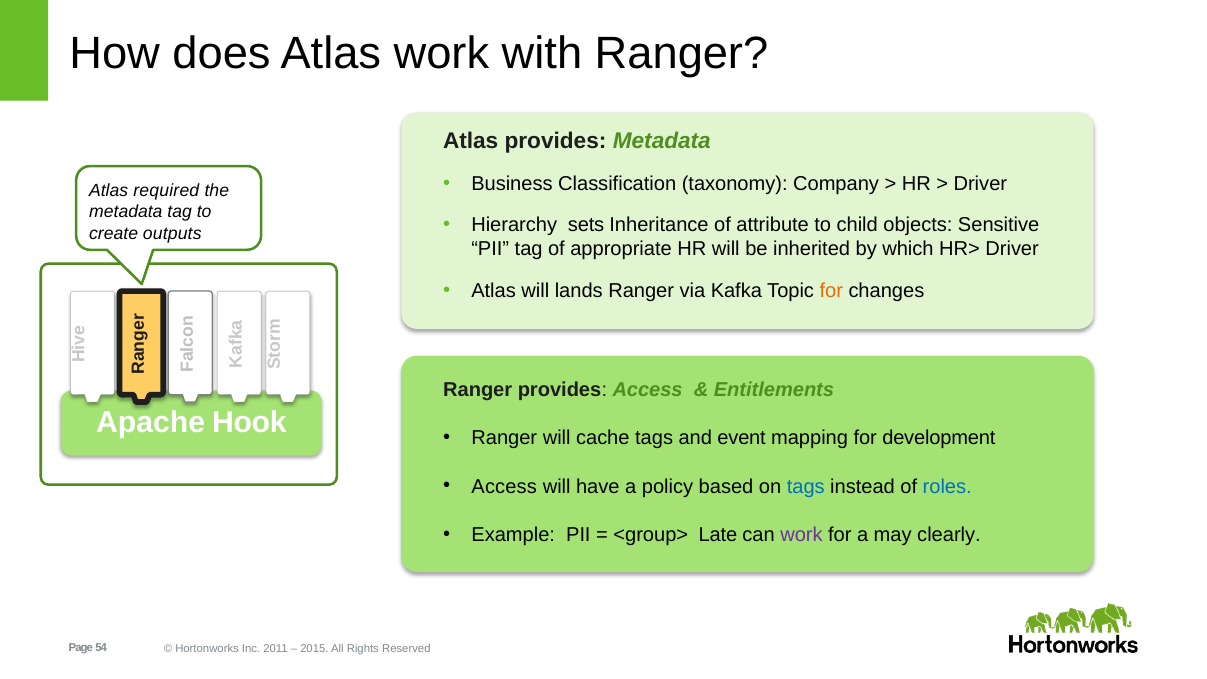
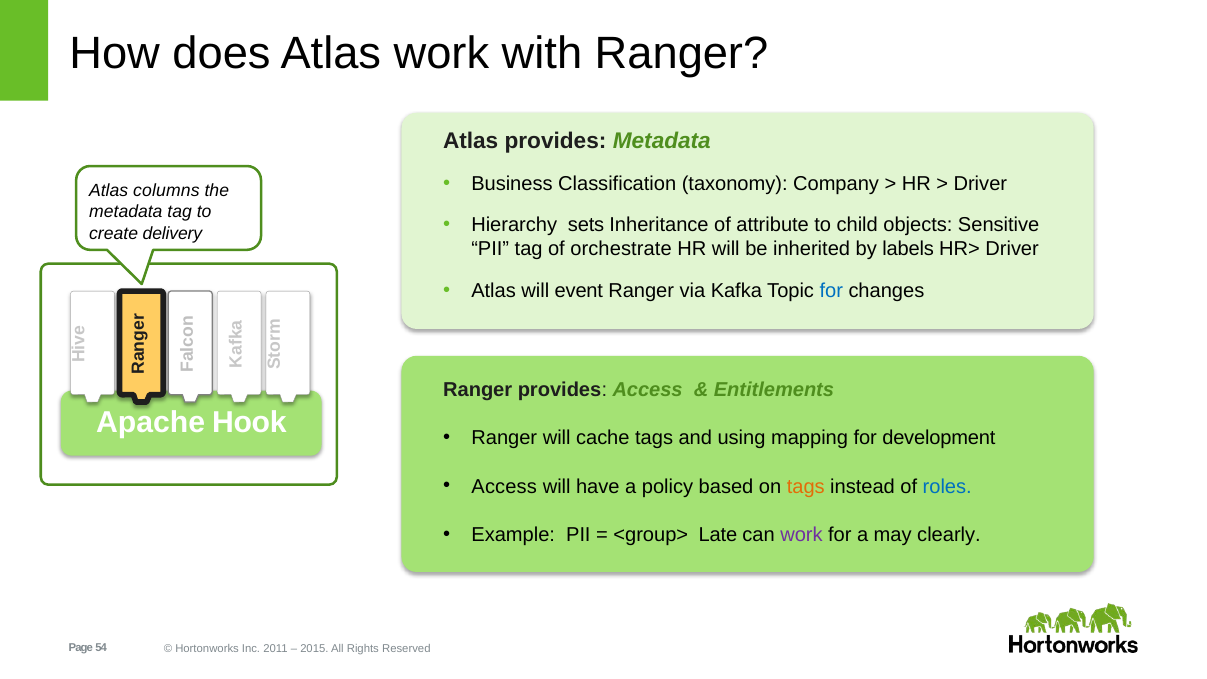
required: required -> columns
outputs: outputs -> delivery
appropriate: appropriate -> orchestrate
which: which -> labels
lands: lands -> event
for at (831, 291) colour: orange -> blue
event: event -> using
tags at (806, 487) colour: blue -> orange
